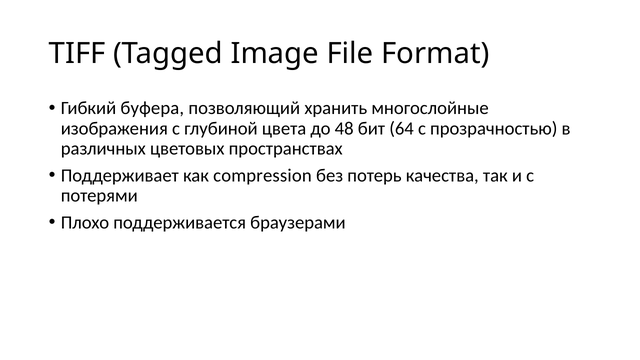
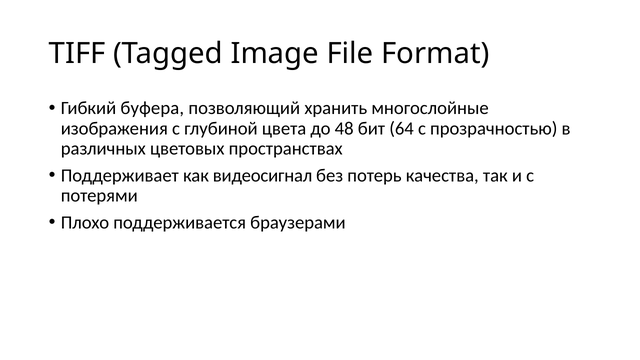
compression: compression -> видеосигнал
